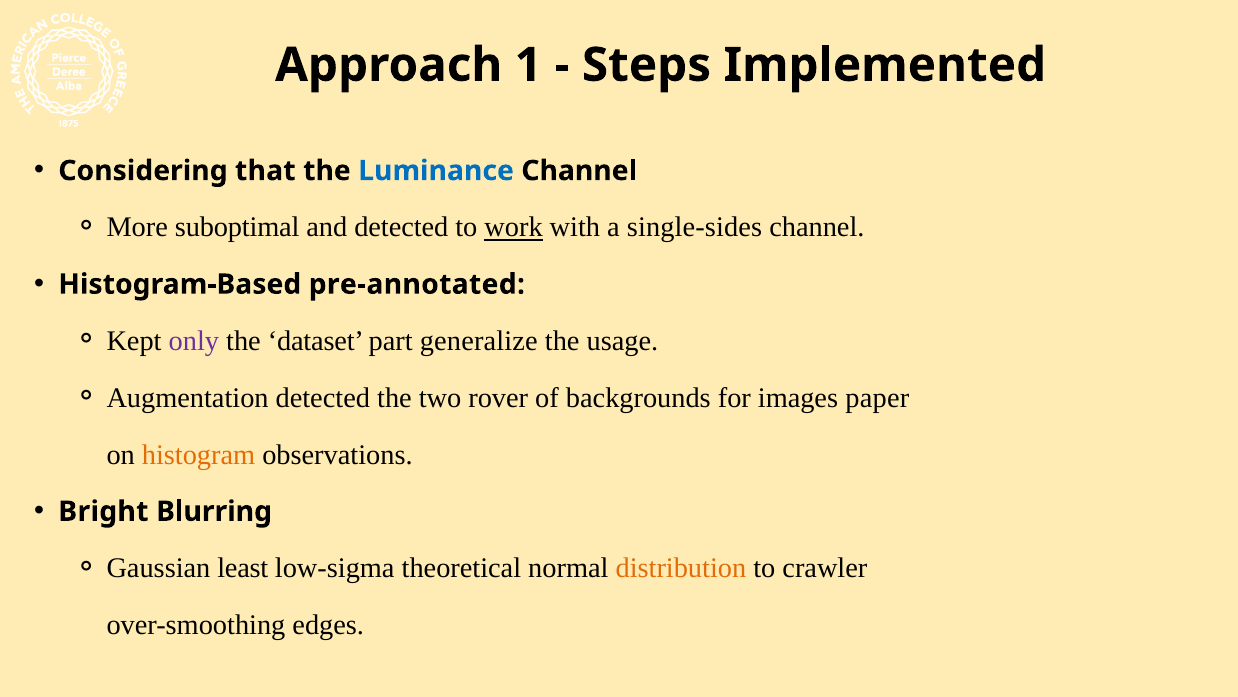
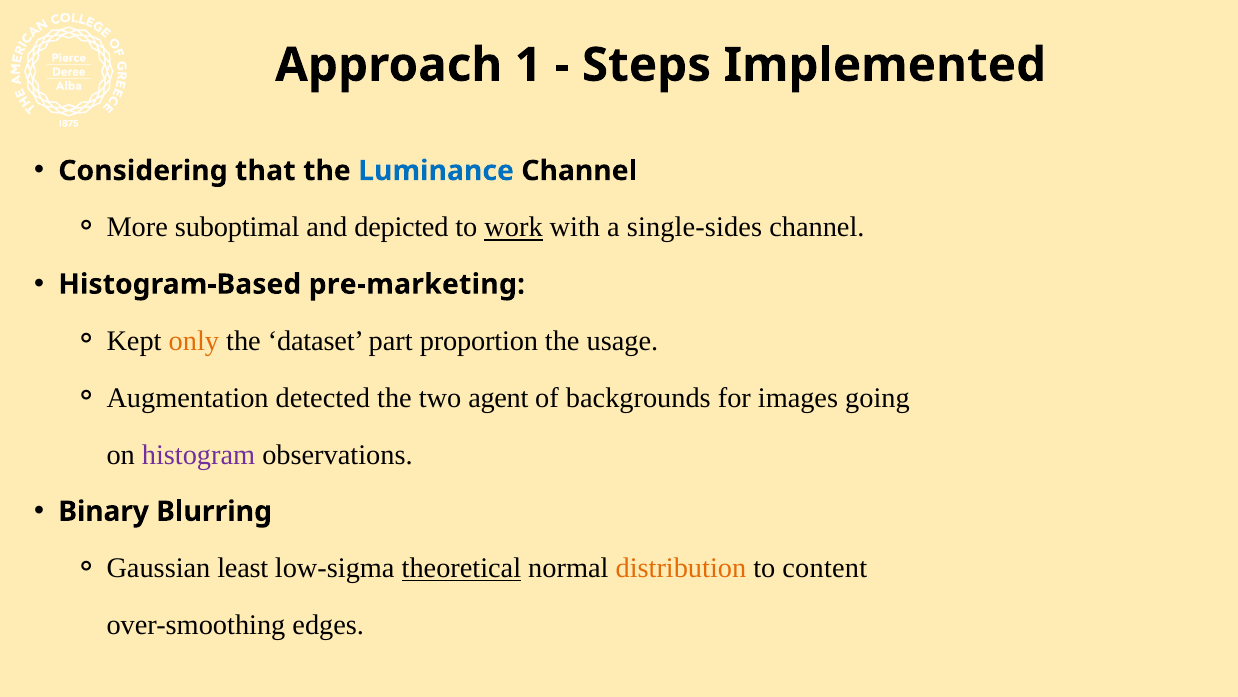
and detected: detected -> depicted
pre-annotated: pre-annotated -> pre-marketing
only colour: purple -> orange
generalize: generalize -> proportion
rover: rover -> agent
paper: paper -> going
histogram colour: orange -> purple
Bright: Bright -> Binary
theoretical underline: none -> present
crawler: crawler -> content
